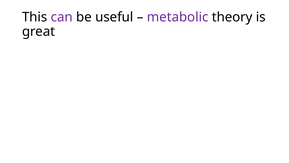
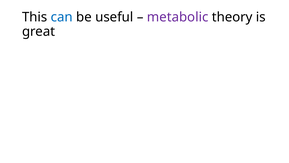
can colour: purple -> blue
